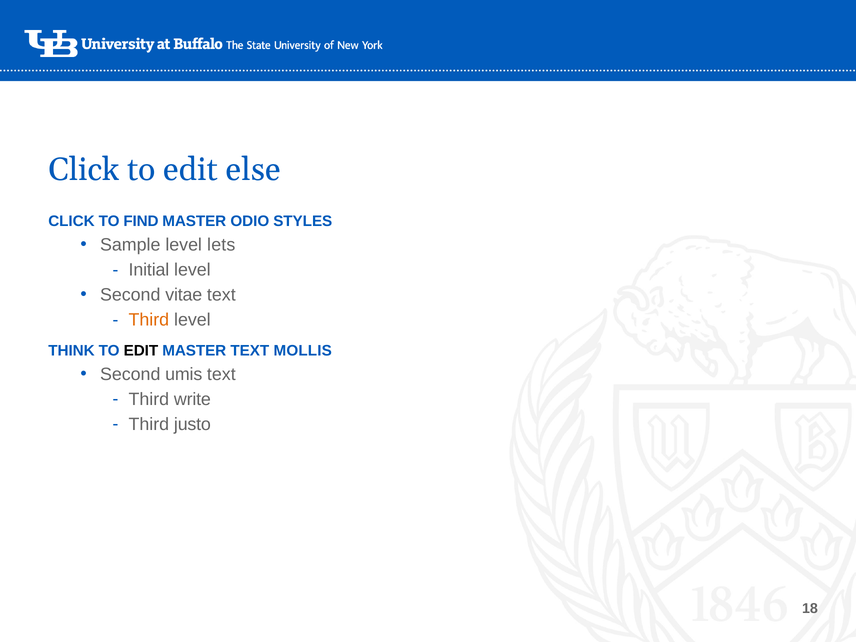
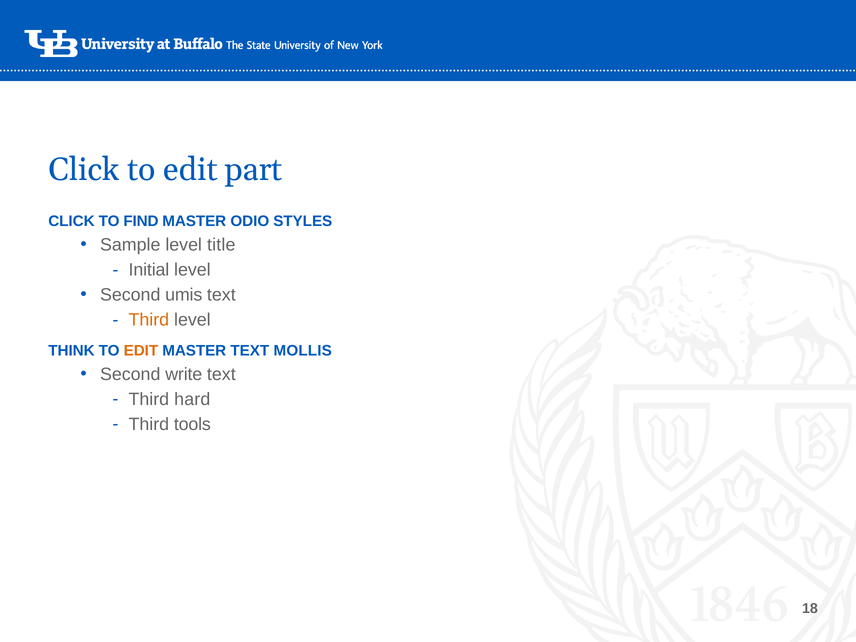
else: else -> part
lets: lets -> title
vitae: vitae -> umis
EDIT at (141, 351) colour: black -> orange
umis: umis -> write
write: write -> hard
justo: justo -> tools
